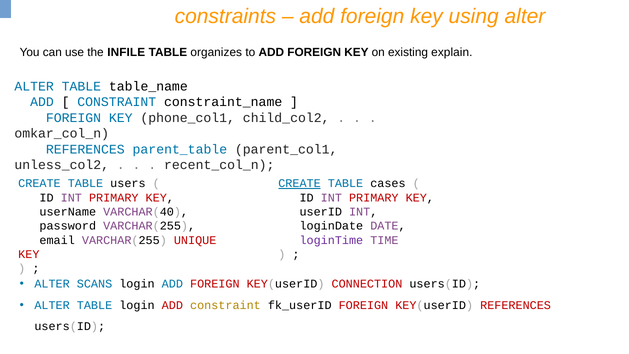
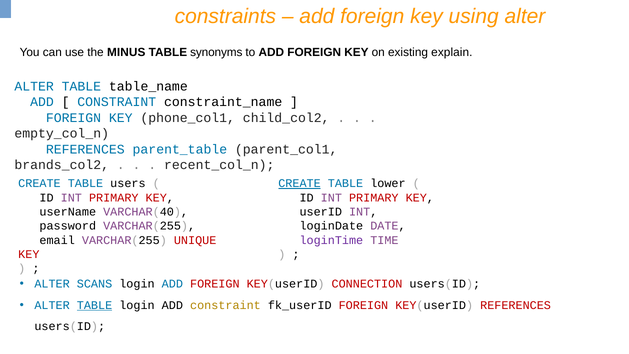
INFILE: INFILE -> MINUS
organizes: organizes -> synonyms
omkar_col_n: omkar_col_n -> empty_col_n
unless_col2: unless_col2 -> brands_col2
cases: cases -> lower
TABLE at (95, 305) underline: none -> present
ADD at (172, 305) colour: red -> black
